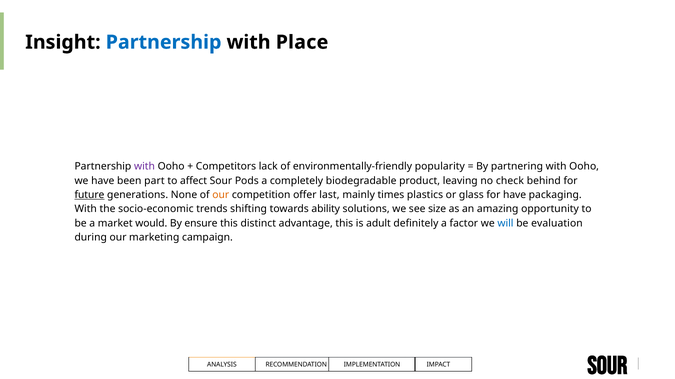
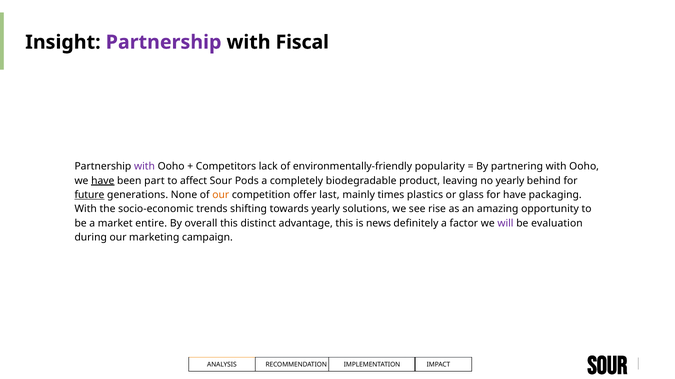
Partnership at (164, 42) colour: blue -> purple
Place: Place -> Fiscal
have at (103, 181) underline: none -> present
no check: check -> yearly
towards ability: ability -> yearly
size: size -> rise
would: would -> entire
ensure: ensure -> overall
adult: adult -> news
will colour: blue -> purple
